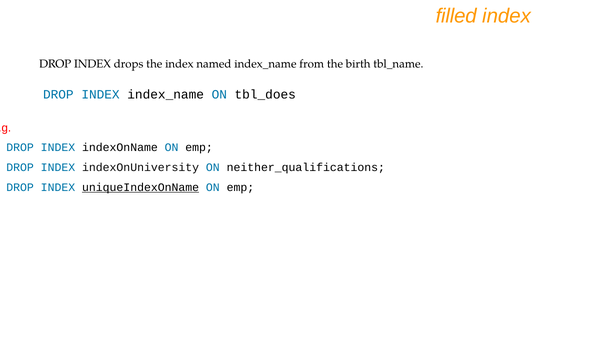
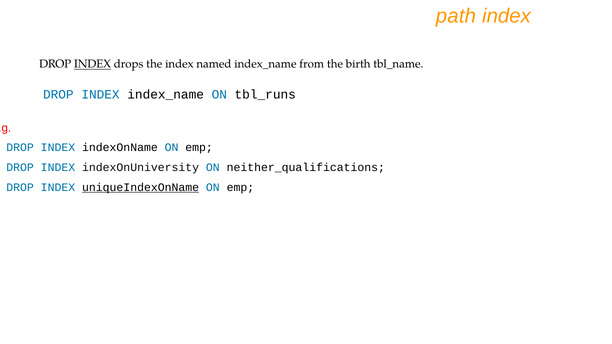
filled: filled -> path
INDEX at (93, 64) underline: none -> present
tbl_does: tbl_does -> tbl_runs
